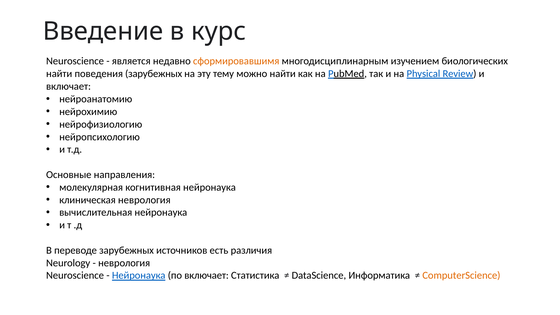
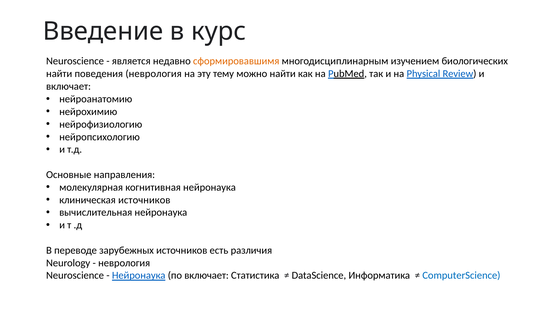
поведения зарубежных: зарубежных -> неврология
клиническая неврология: неврология -> источников
ComputerScience colour: orange -> blue
